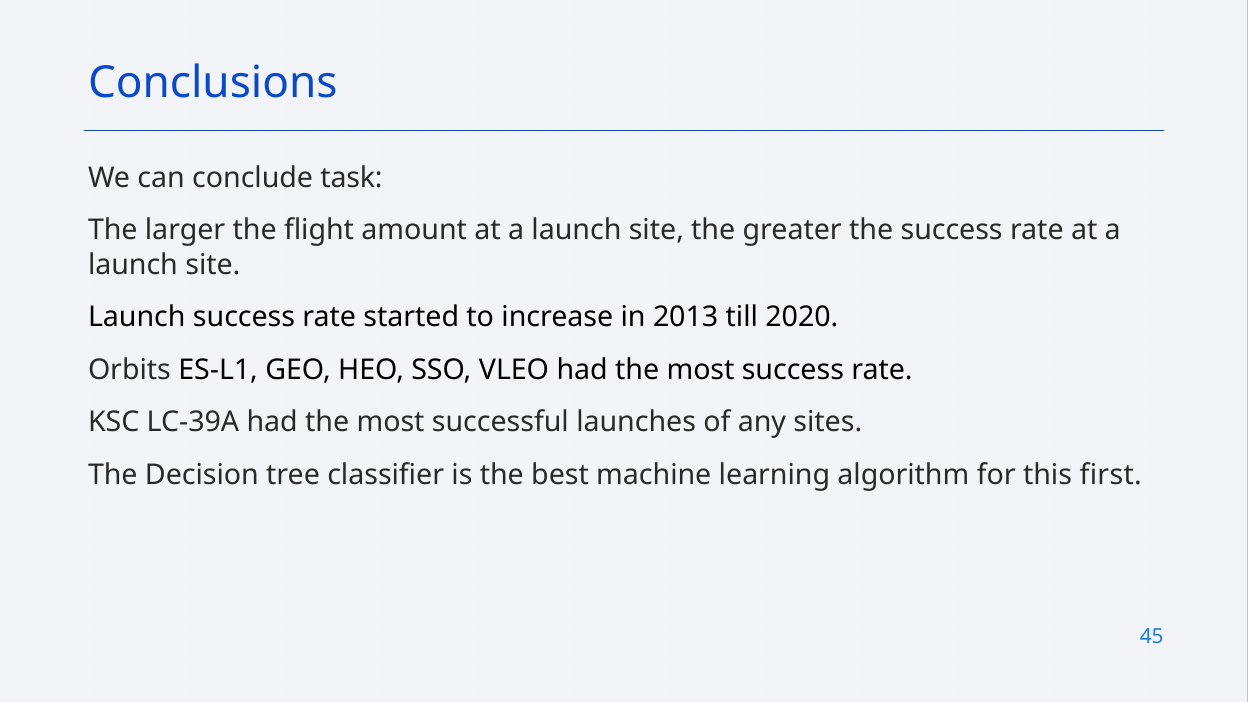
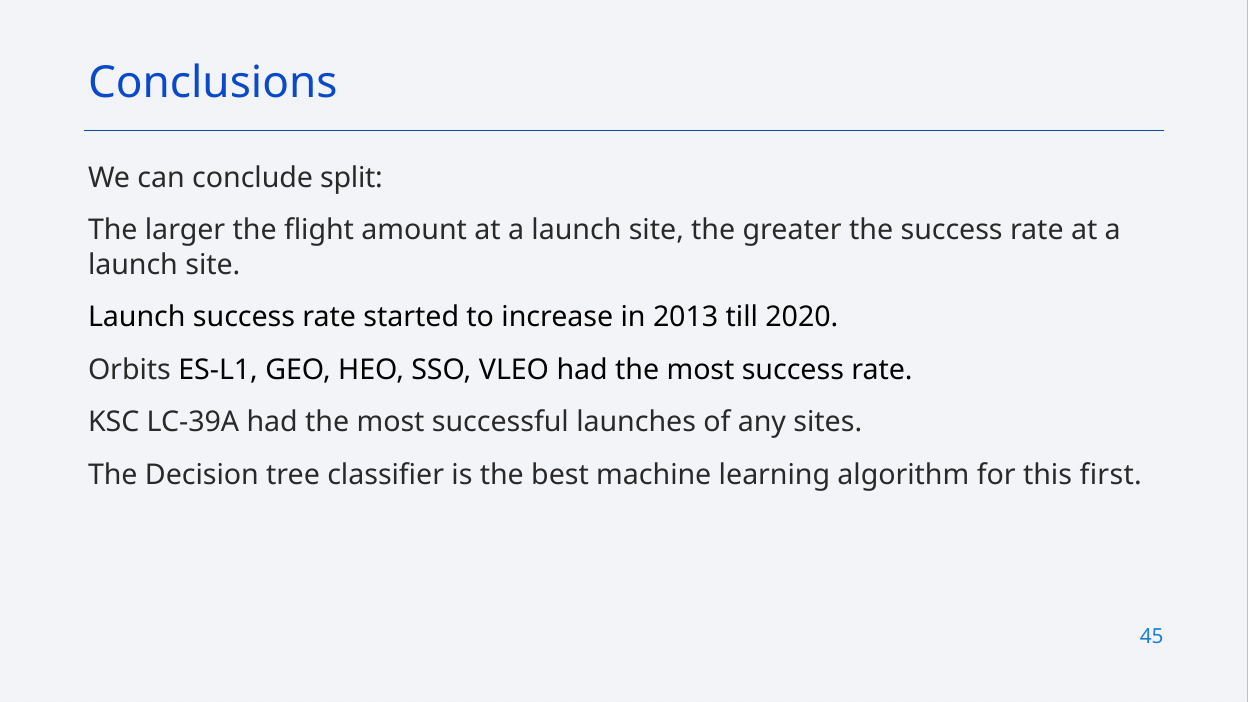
task: task -> split
